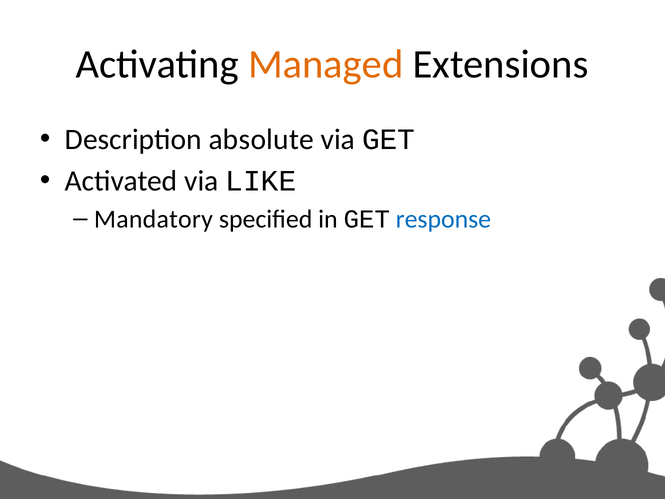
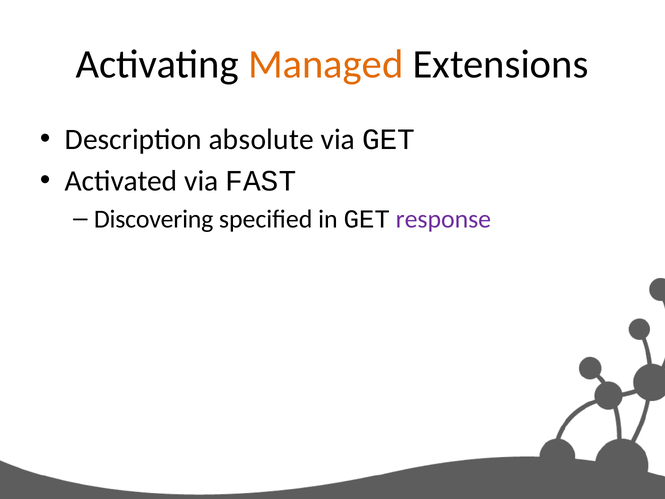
LIKE: LIKE -> FAST
Mandatory: Mandatory -> Discovering
response colour: blue -> purple
